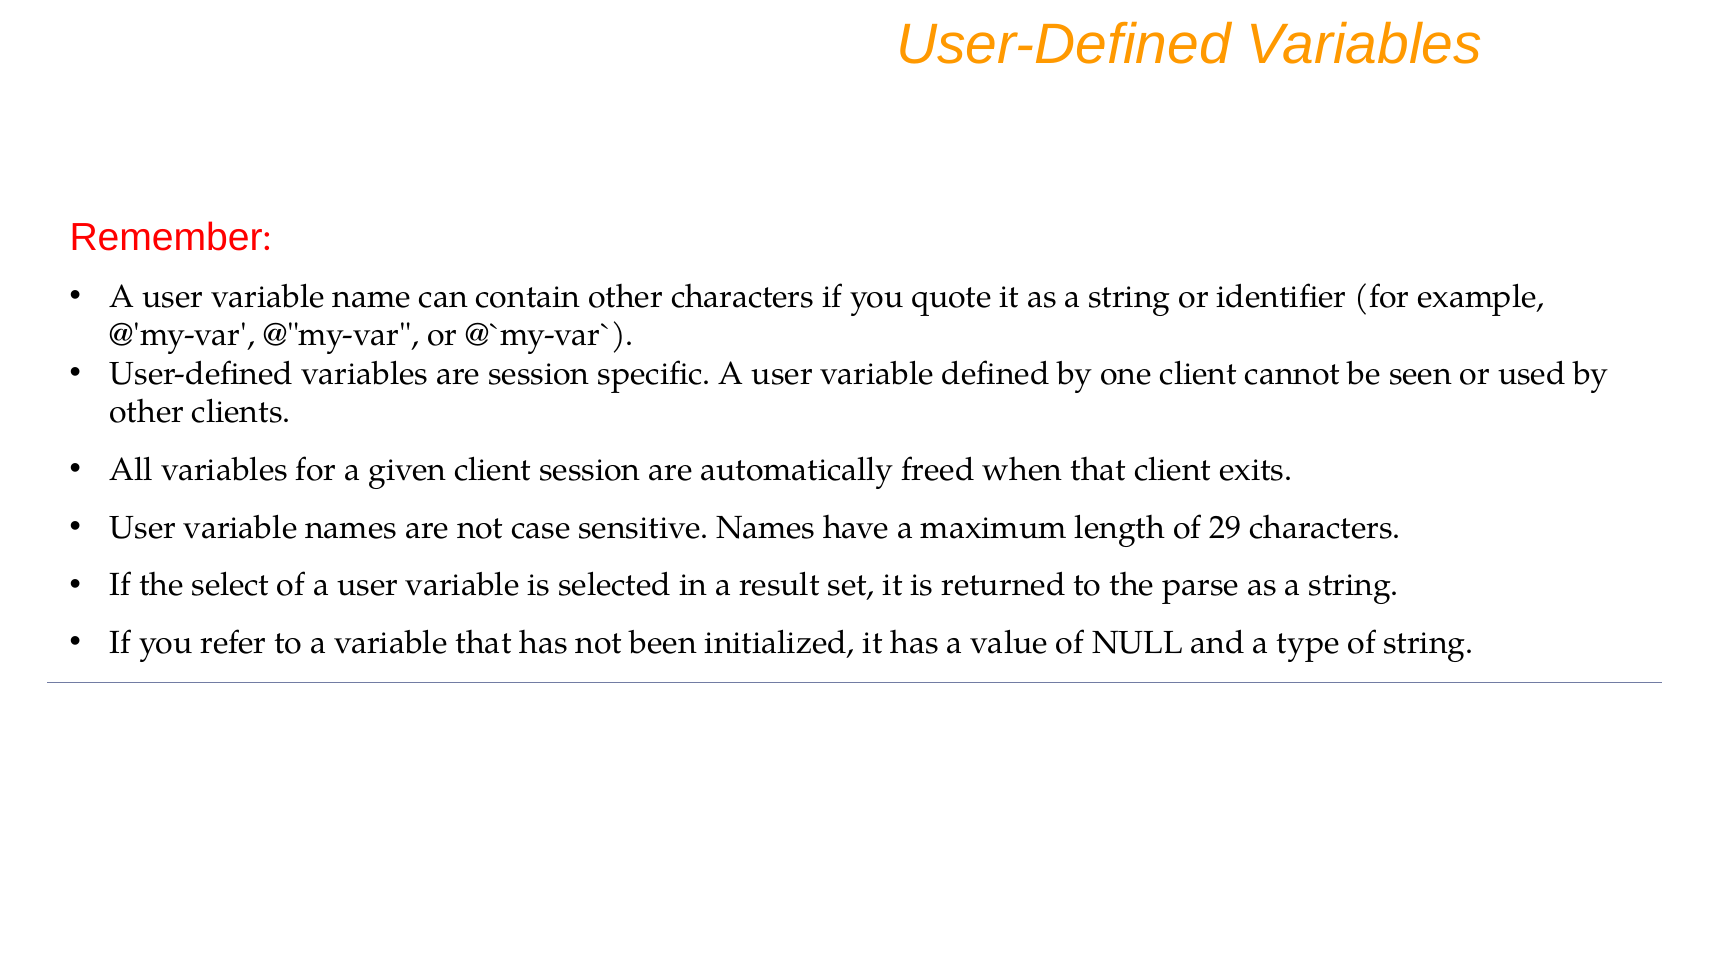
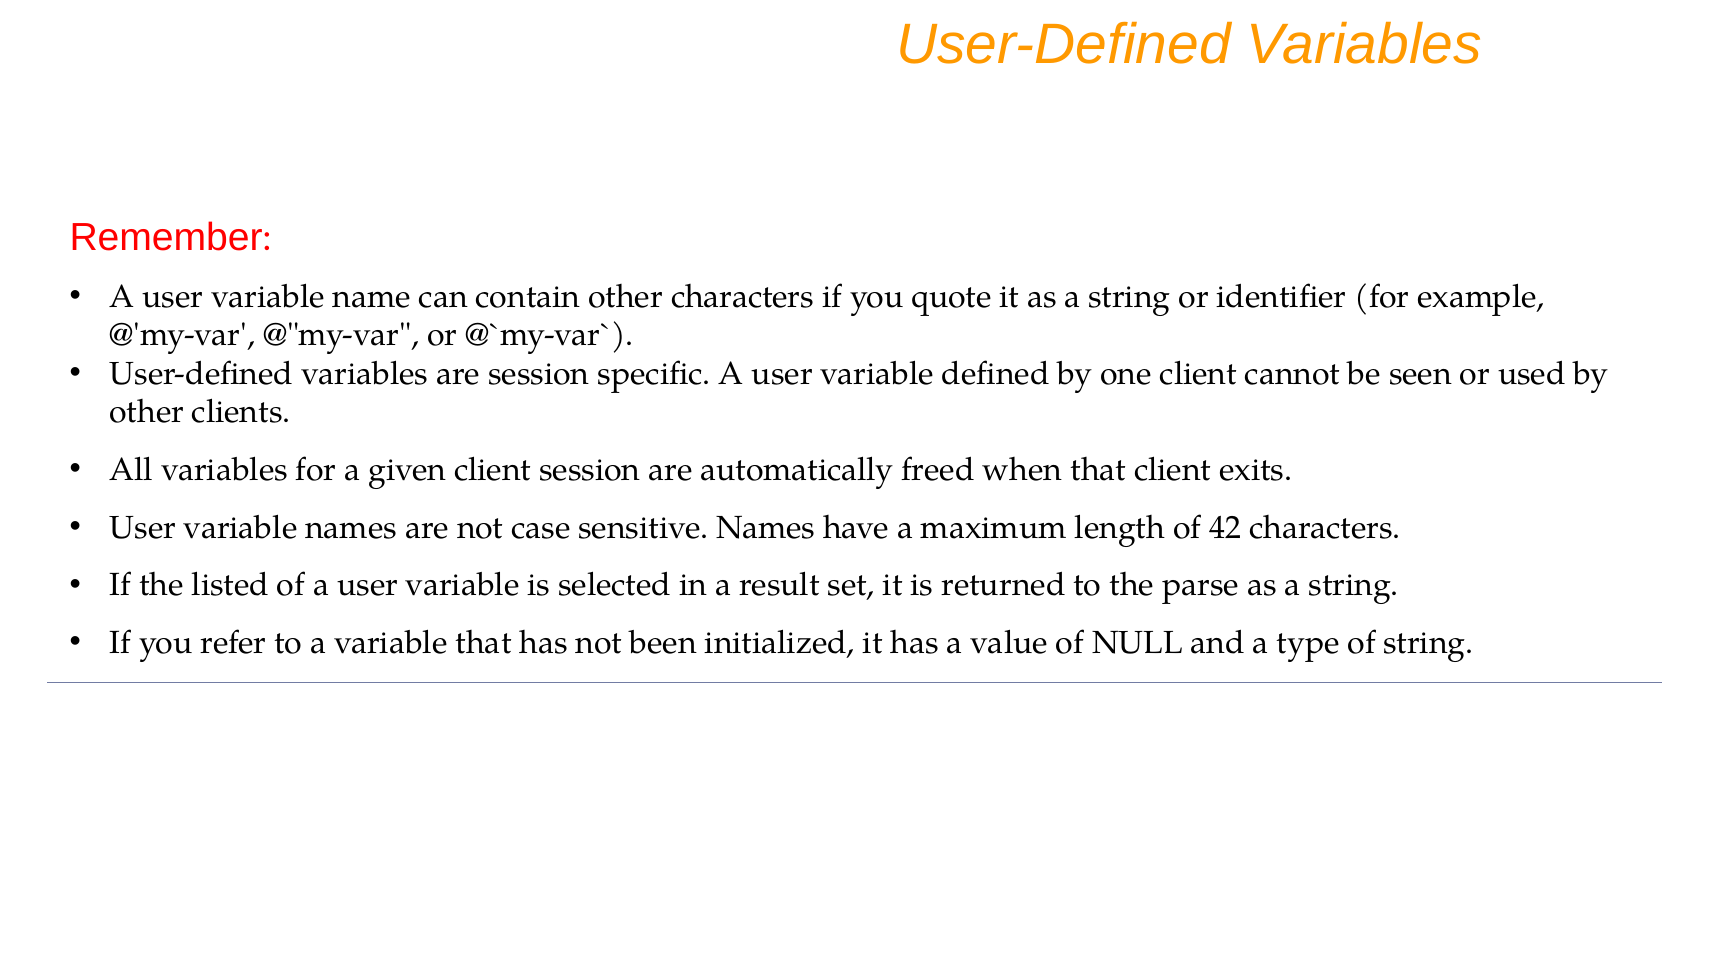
29: 29 -> 42
select: select -> listed
